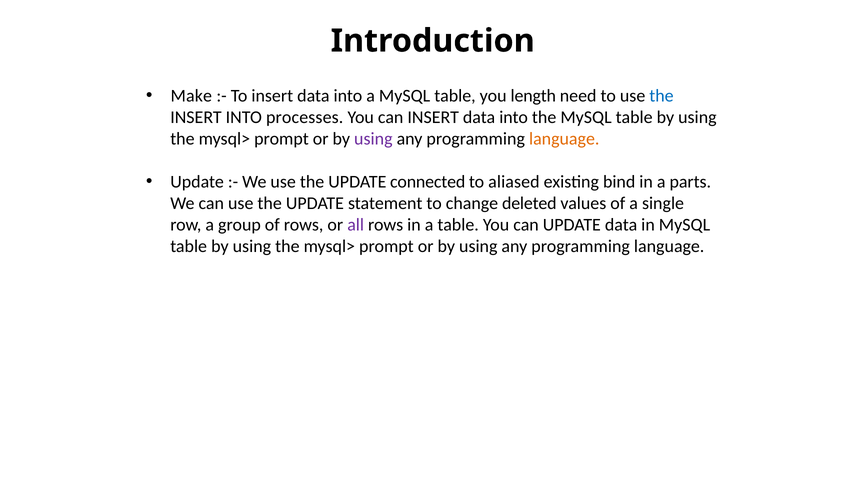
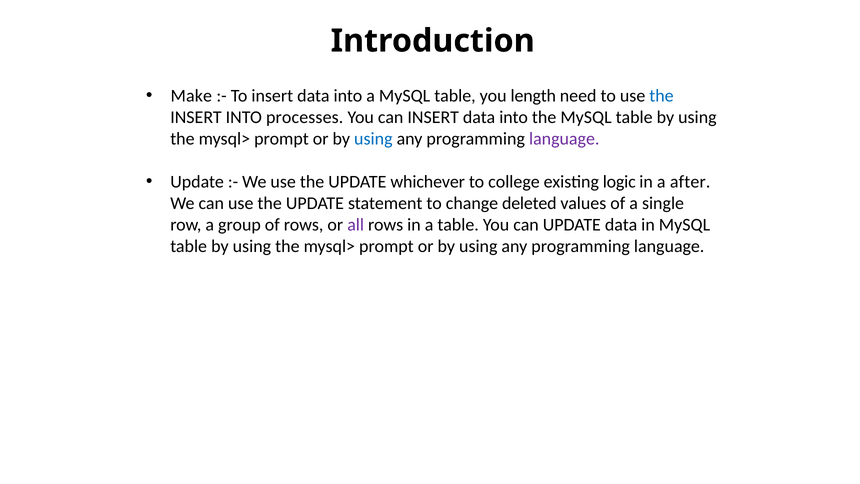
using at (373, 139) colour: purple -> blue
language at (564, 139) colour: orange -> purple
connected: connected -> whichever
aliased: aliased -> college
bind: bind -> logic
parts: parts -> after
